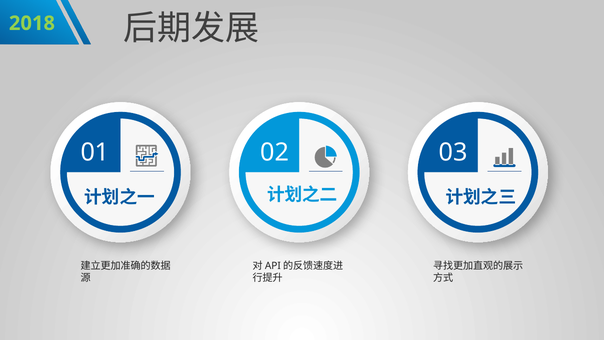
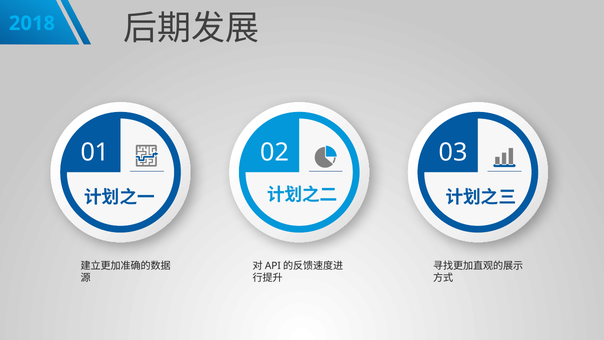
2018 colour: light green -> light blue
